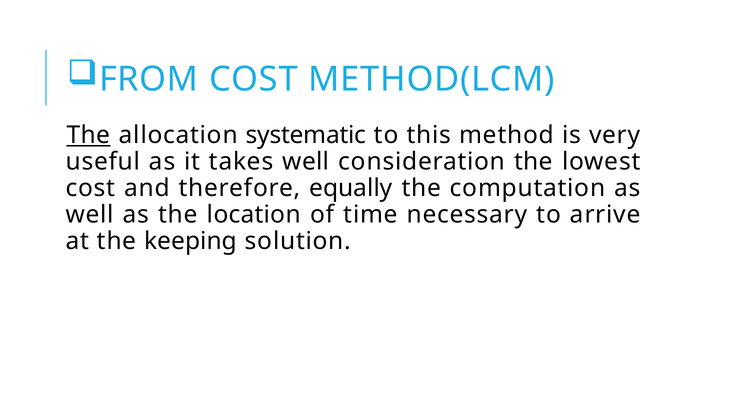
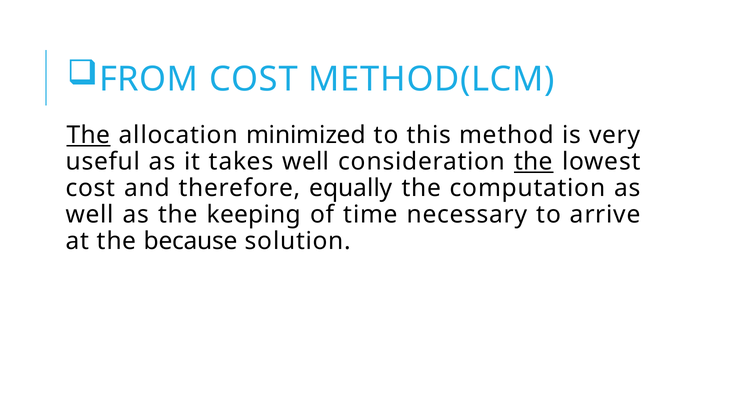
systematic: systematic -> minimized
the at (533, 161) underline: none -> present
location: location -> keeping
keeping: keeping -> because
